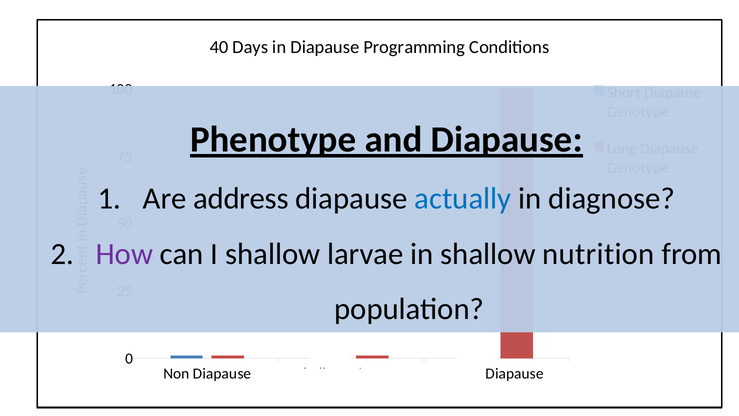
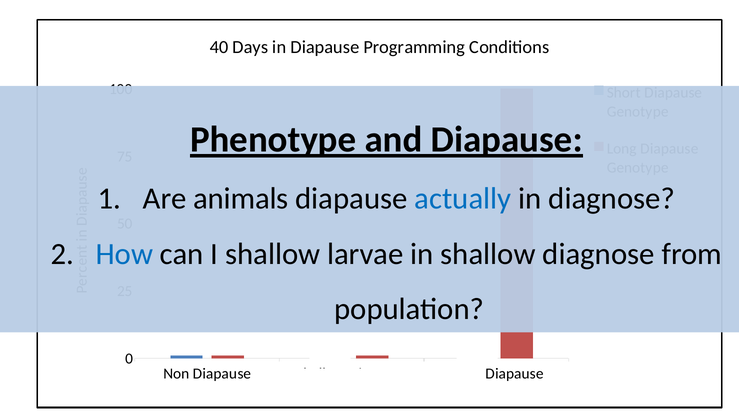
address: address -> animals
How colour: purple -> blue
shallow nutrition: nutrition -> diagnose
